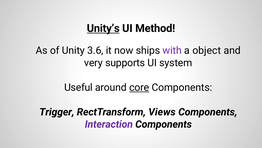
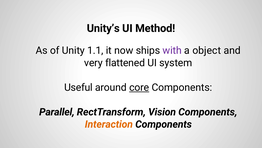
Unity’s underline: present -> none
3.6: 3.6 -> 1.1
supports: supports -> flattened
Trigger: Trigger -> Parallel
Views: Views -> Vision
Interaction colour: purple -> orange
